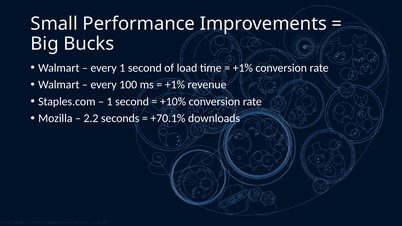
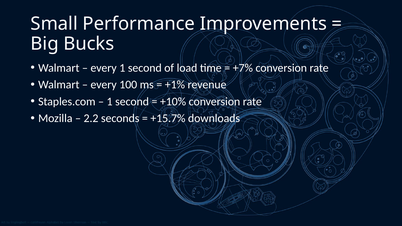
+1% at (243, 68): +1% -> +7%
+70.1%: +70.1% -> +15.7%
